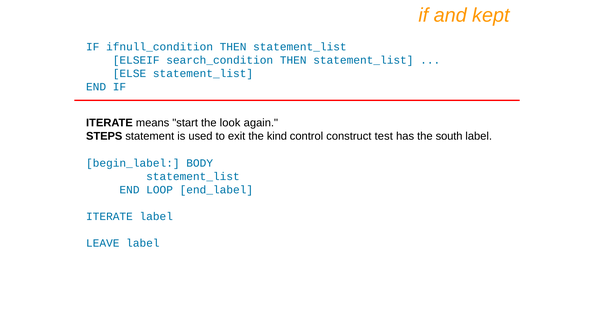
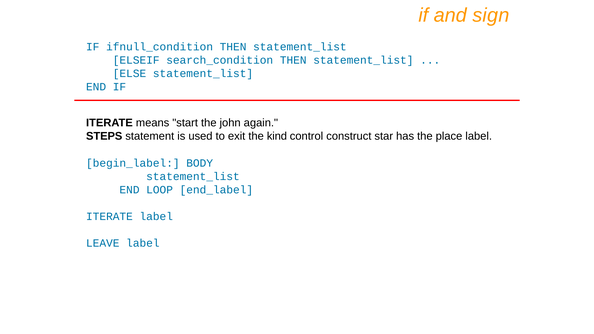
kept: kept -> sign
look: look -> john
test: test -> star
south: south -> place
